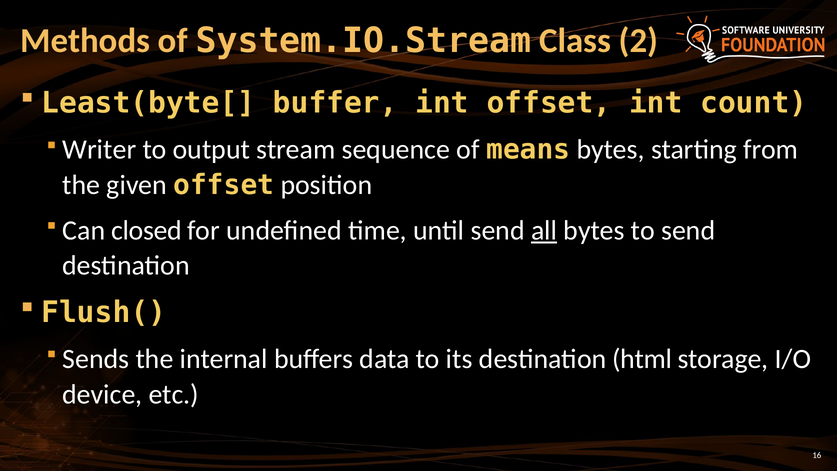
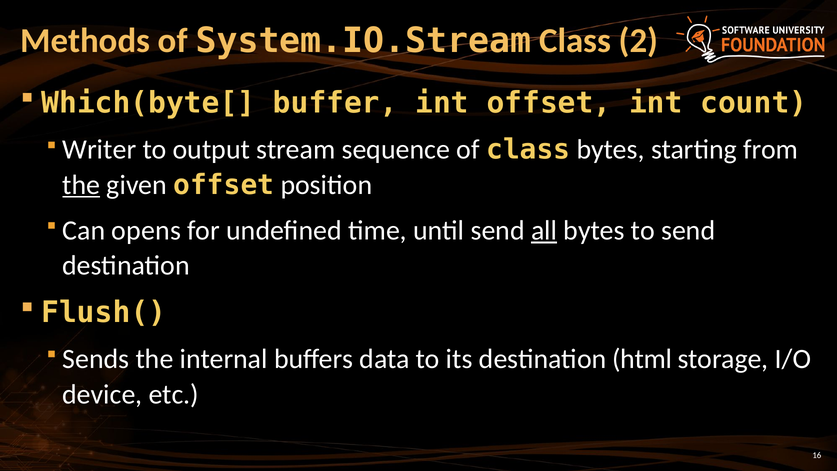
Least(byte[: Least(byte[ -> Which(byte[
of means: means -> class
the at (81, 185) underline: none -> present
closed: closed -> opens
